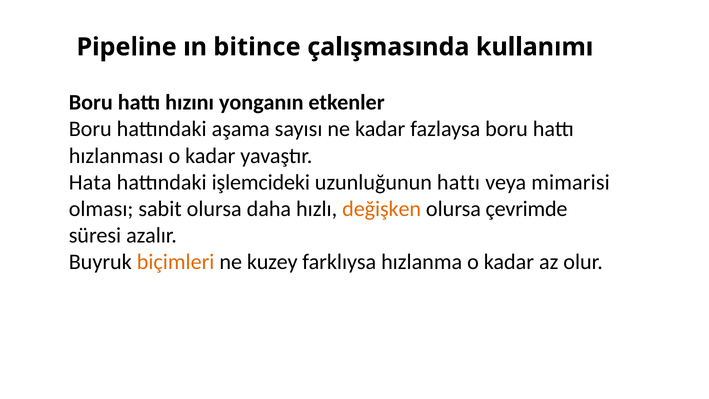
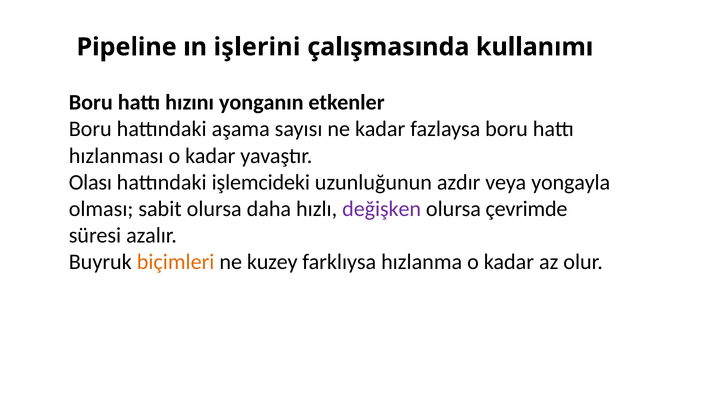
bitince: bitince -> işlerini
Hata: Hata -> Olası
uzunluğunun hattı: hattı -> azdır
mimarisi: mimarisi -> yongayla
değişken colour: orange -> purple
